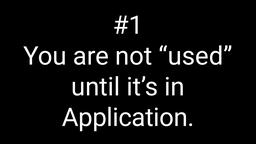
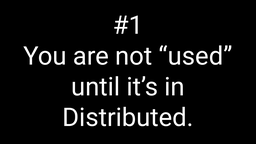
Application: Application -> Distributed
